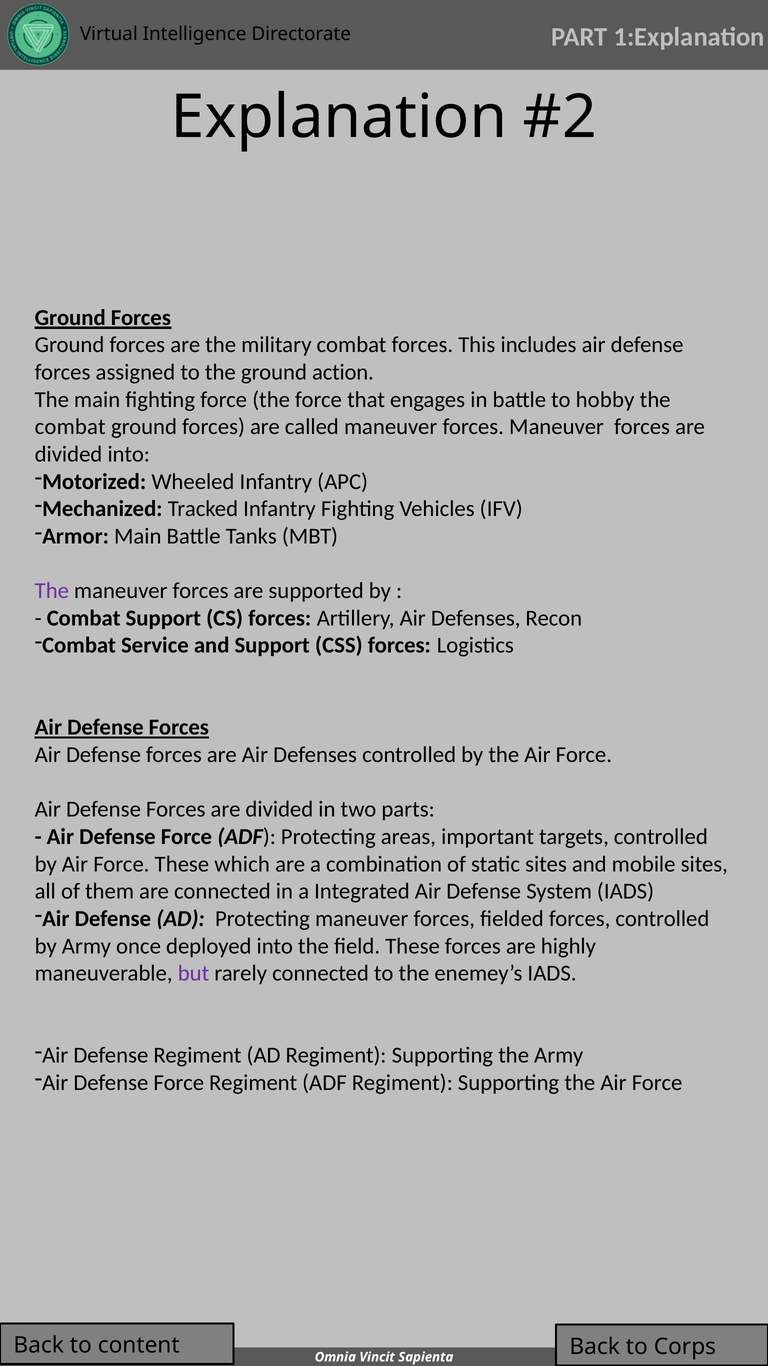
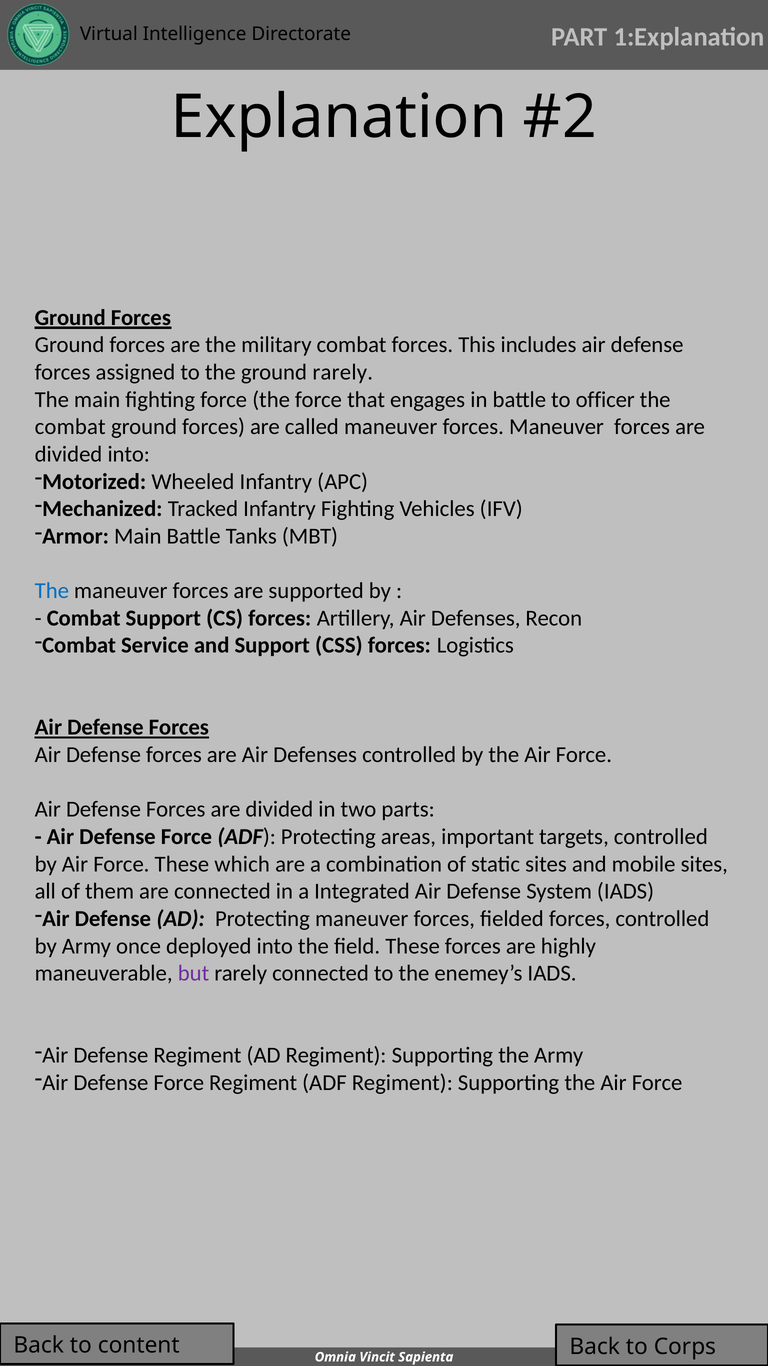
ground action: action -> rarely
hobby: hobby -> officer
The at (52, 591) colour: purple -> blue
